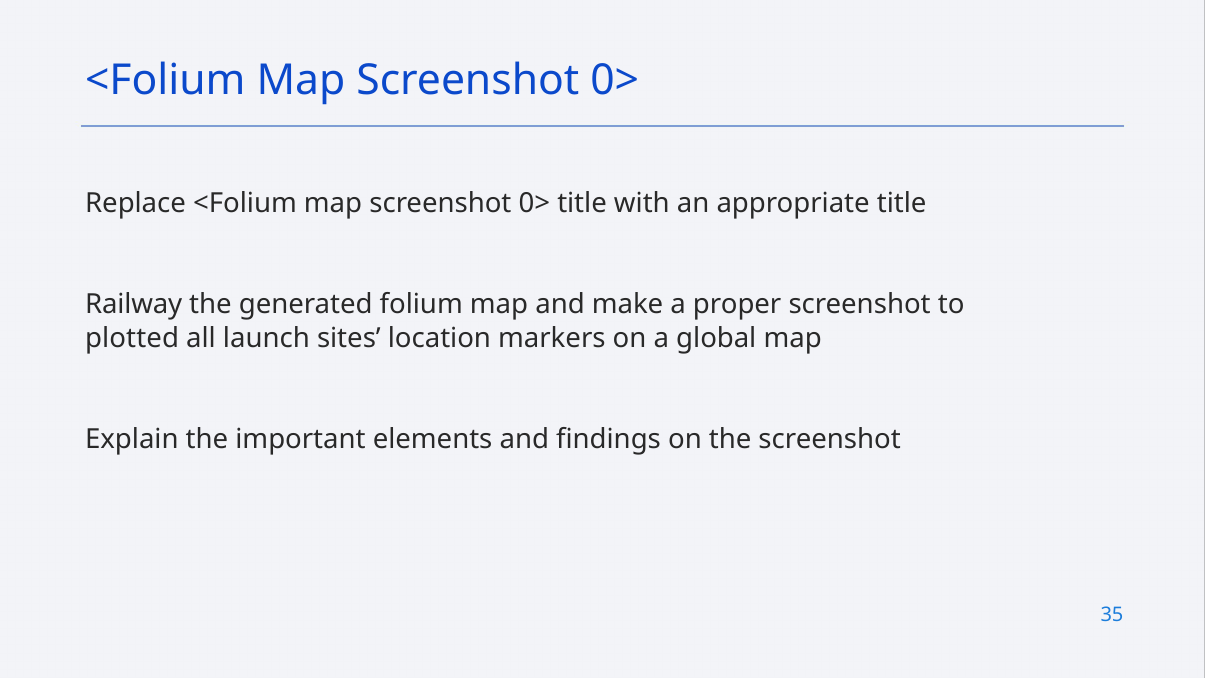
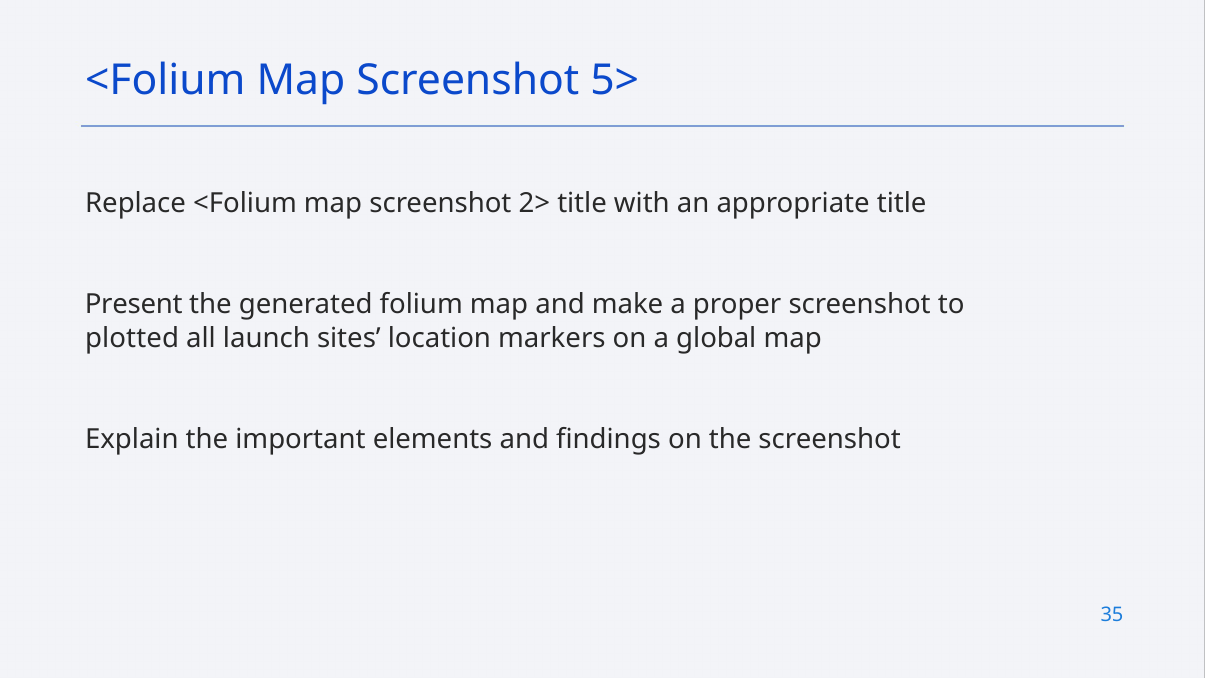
0> at (615, 80): 0> -> 5>
0> at (534, 203): 0> -> 2>
Railway: Railway -> Present
